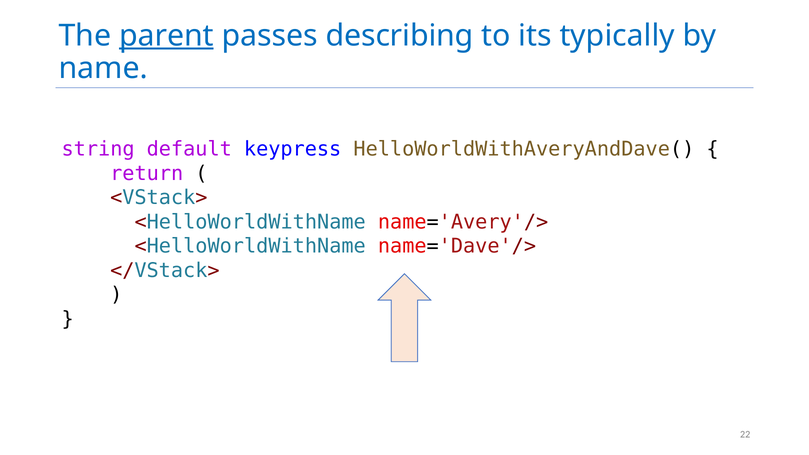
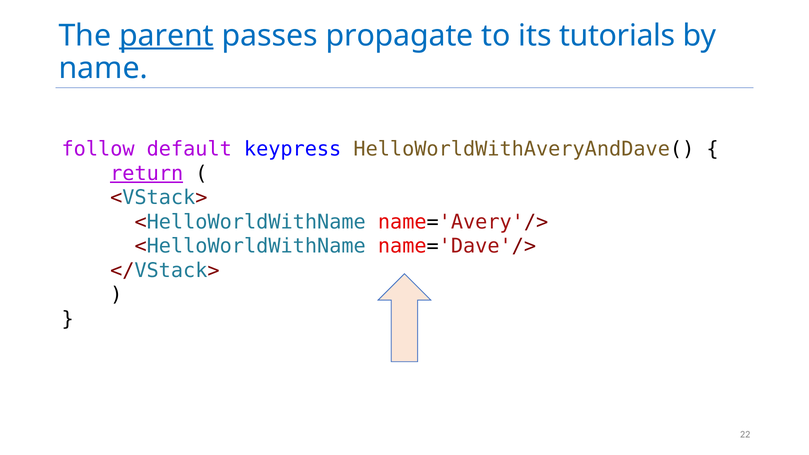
describing: describing -> propagate
typically: typically -> tutorials
string: string -> follow
return underline: none -> present
